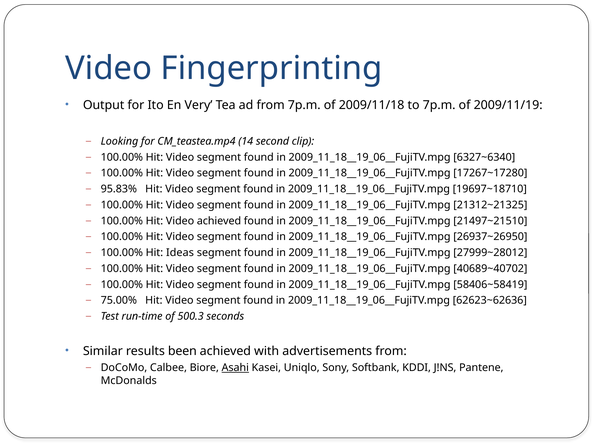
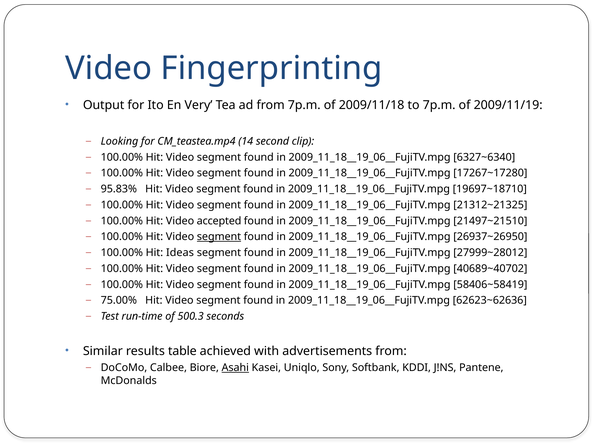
Video achieved: achieved -> accepted
segment at (219, 237) underline: none -> present
been: been -> table
